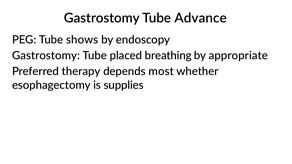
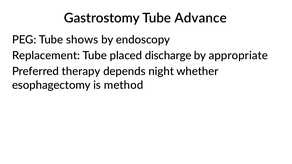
Gastrostomy at (46, 56): Gastrostomy -> Replacement
breathing: breathing -> discharge
most: most -> night
supplies: supplies -> method
